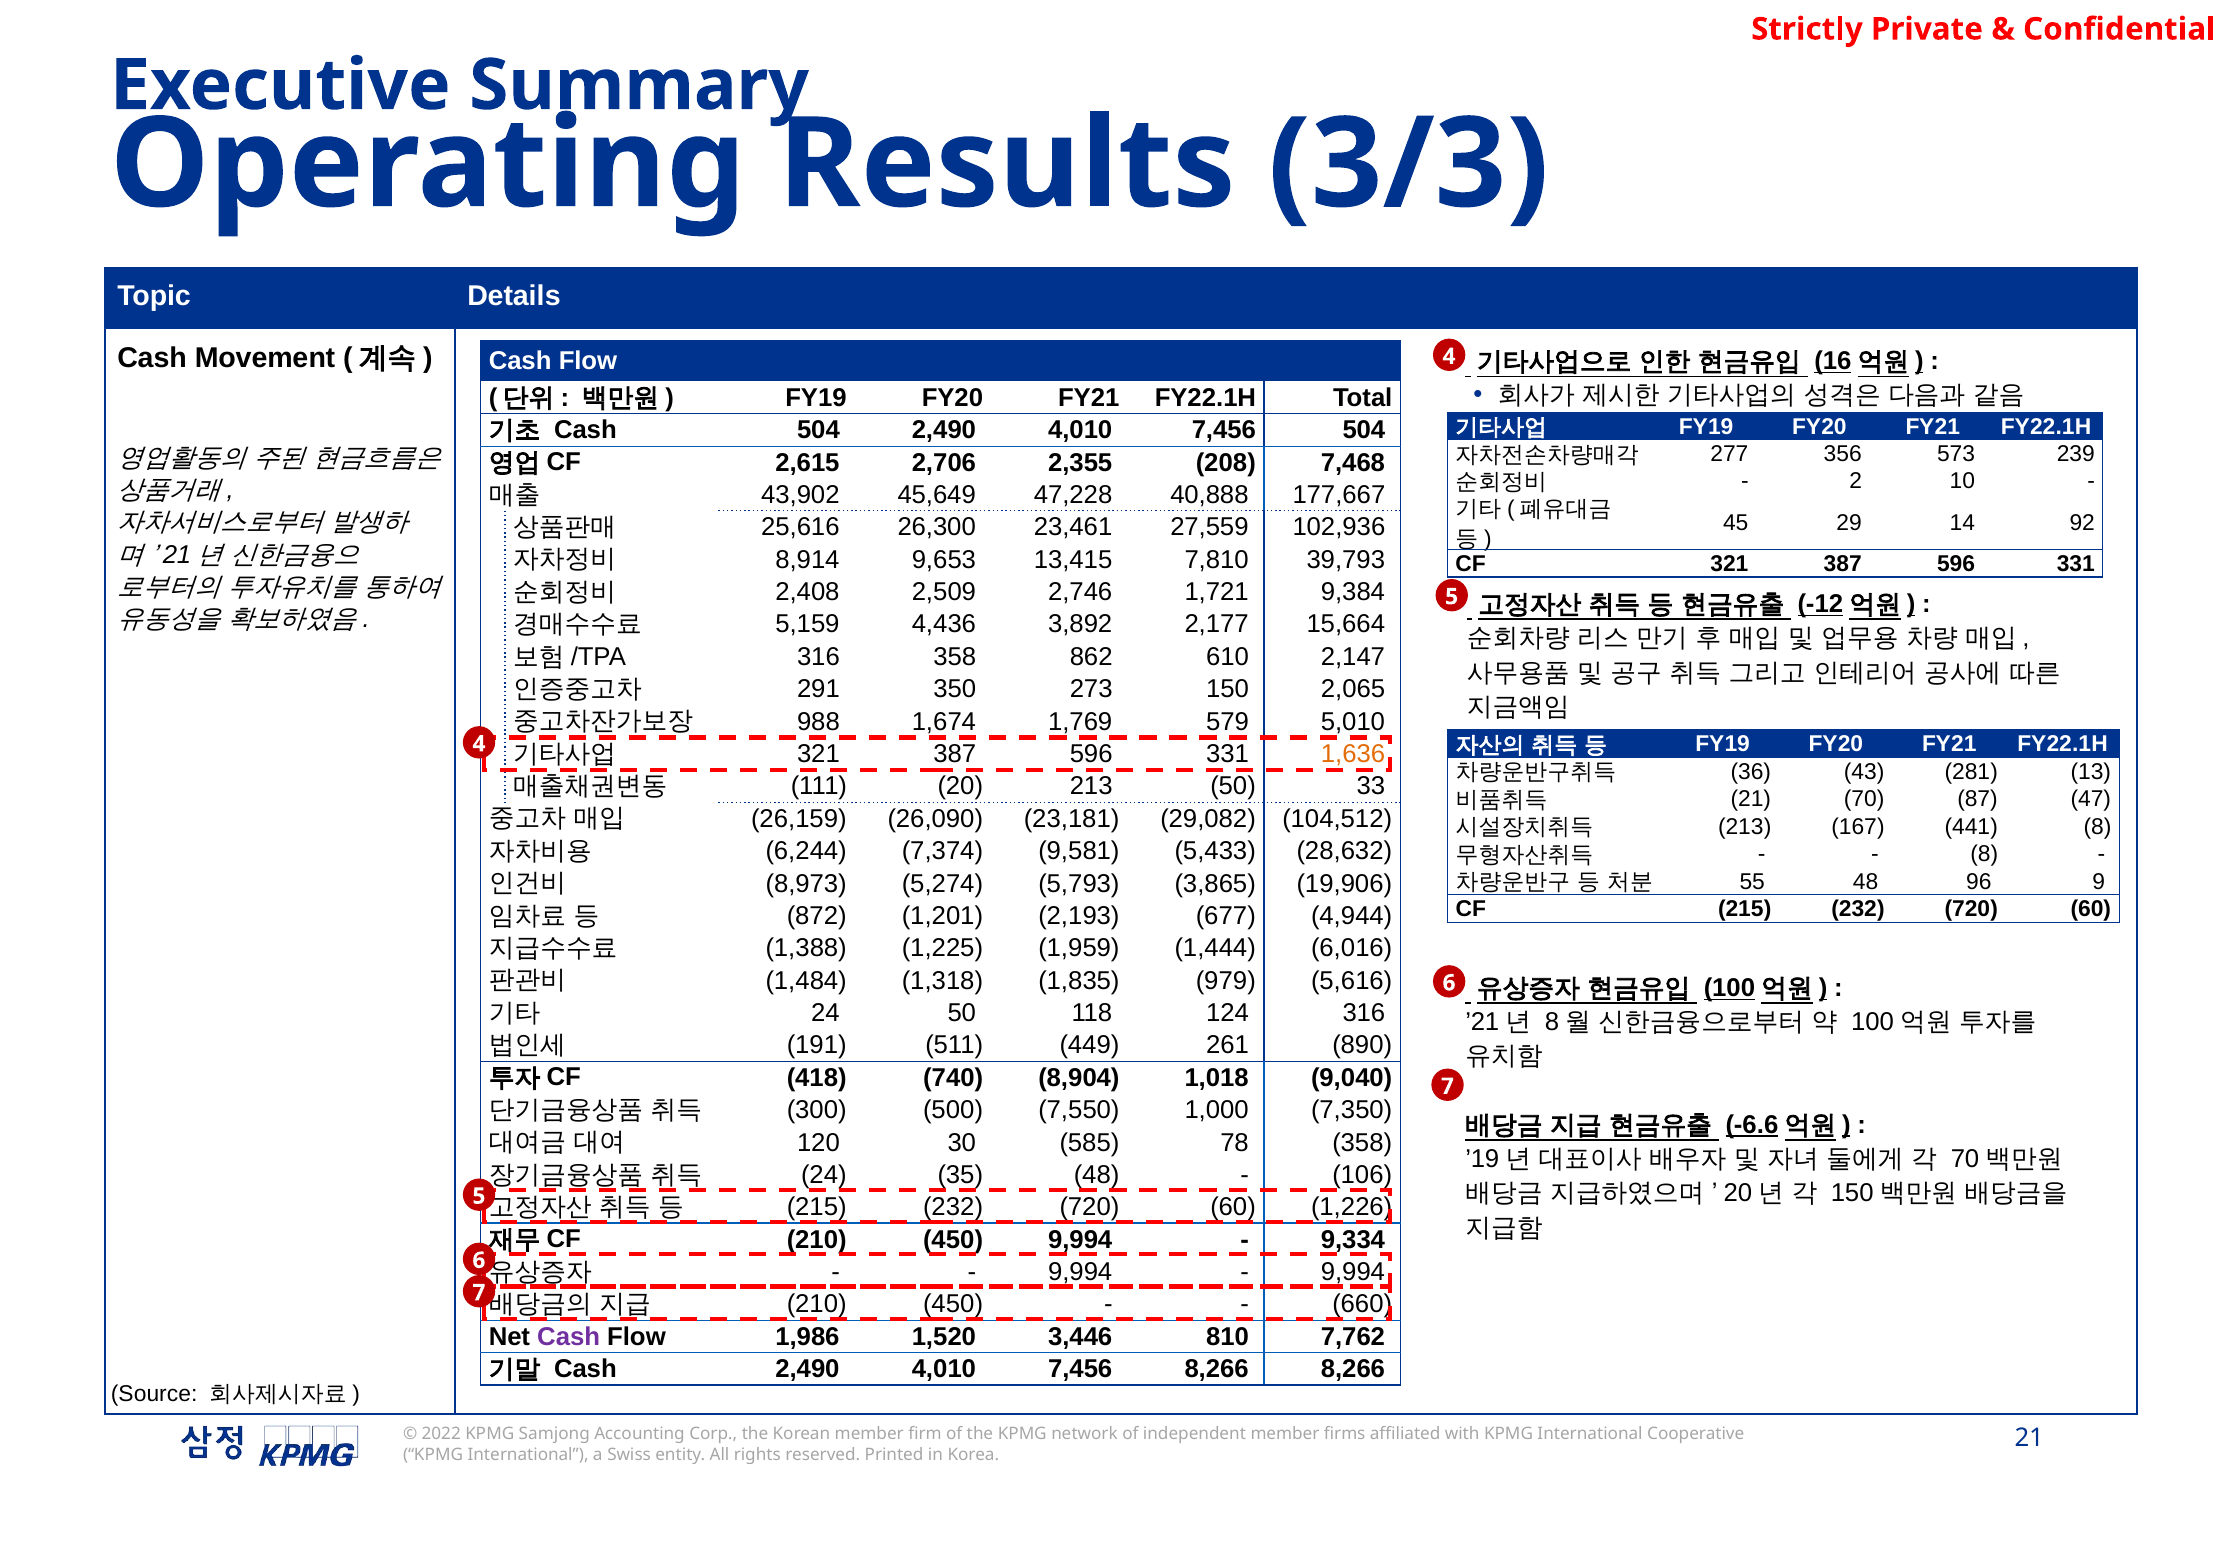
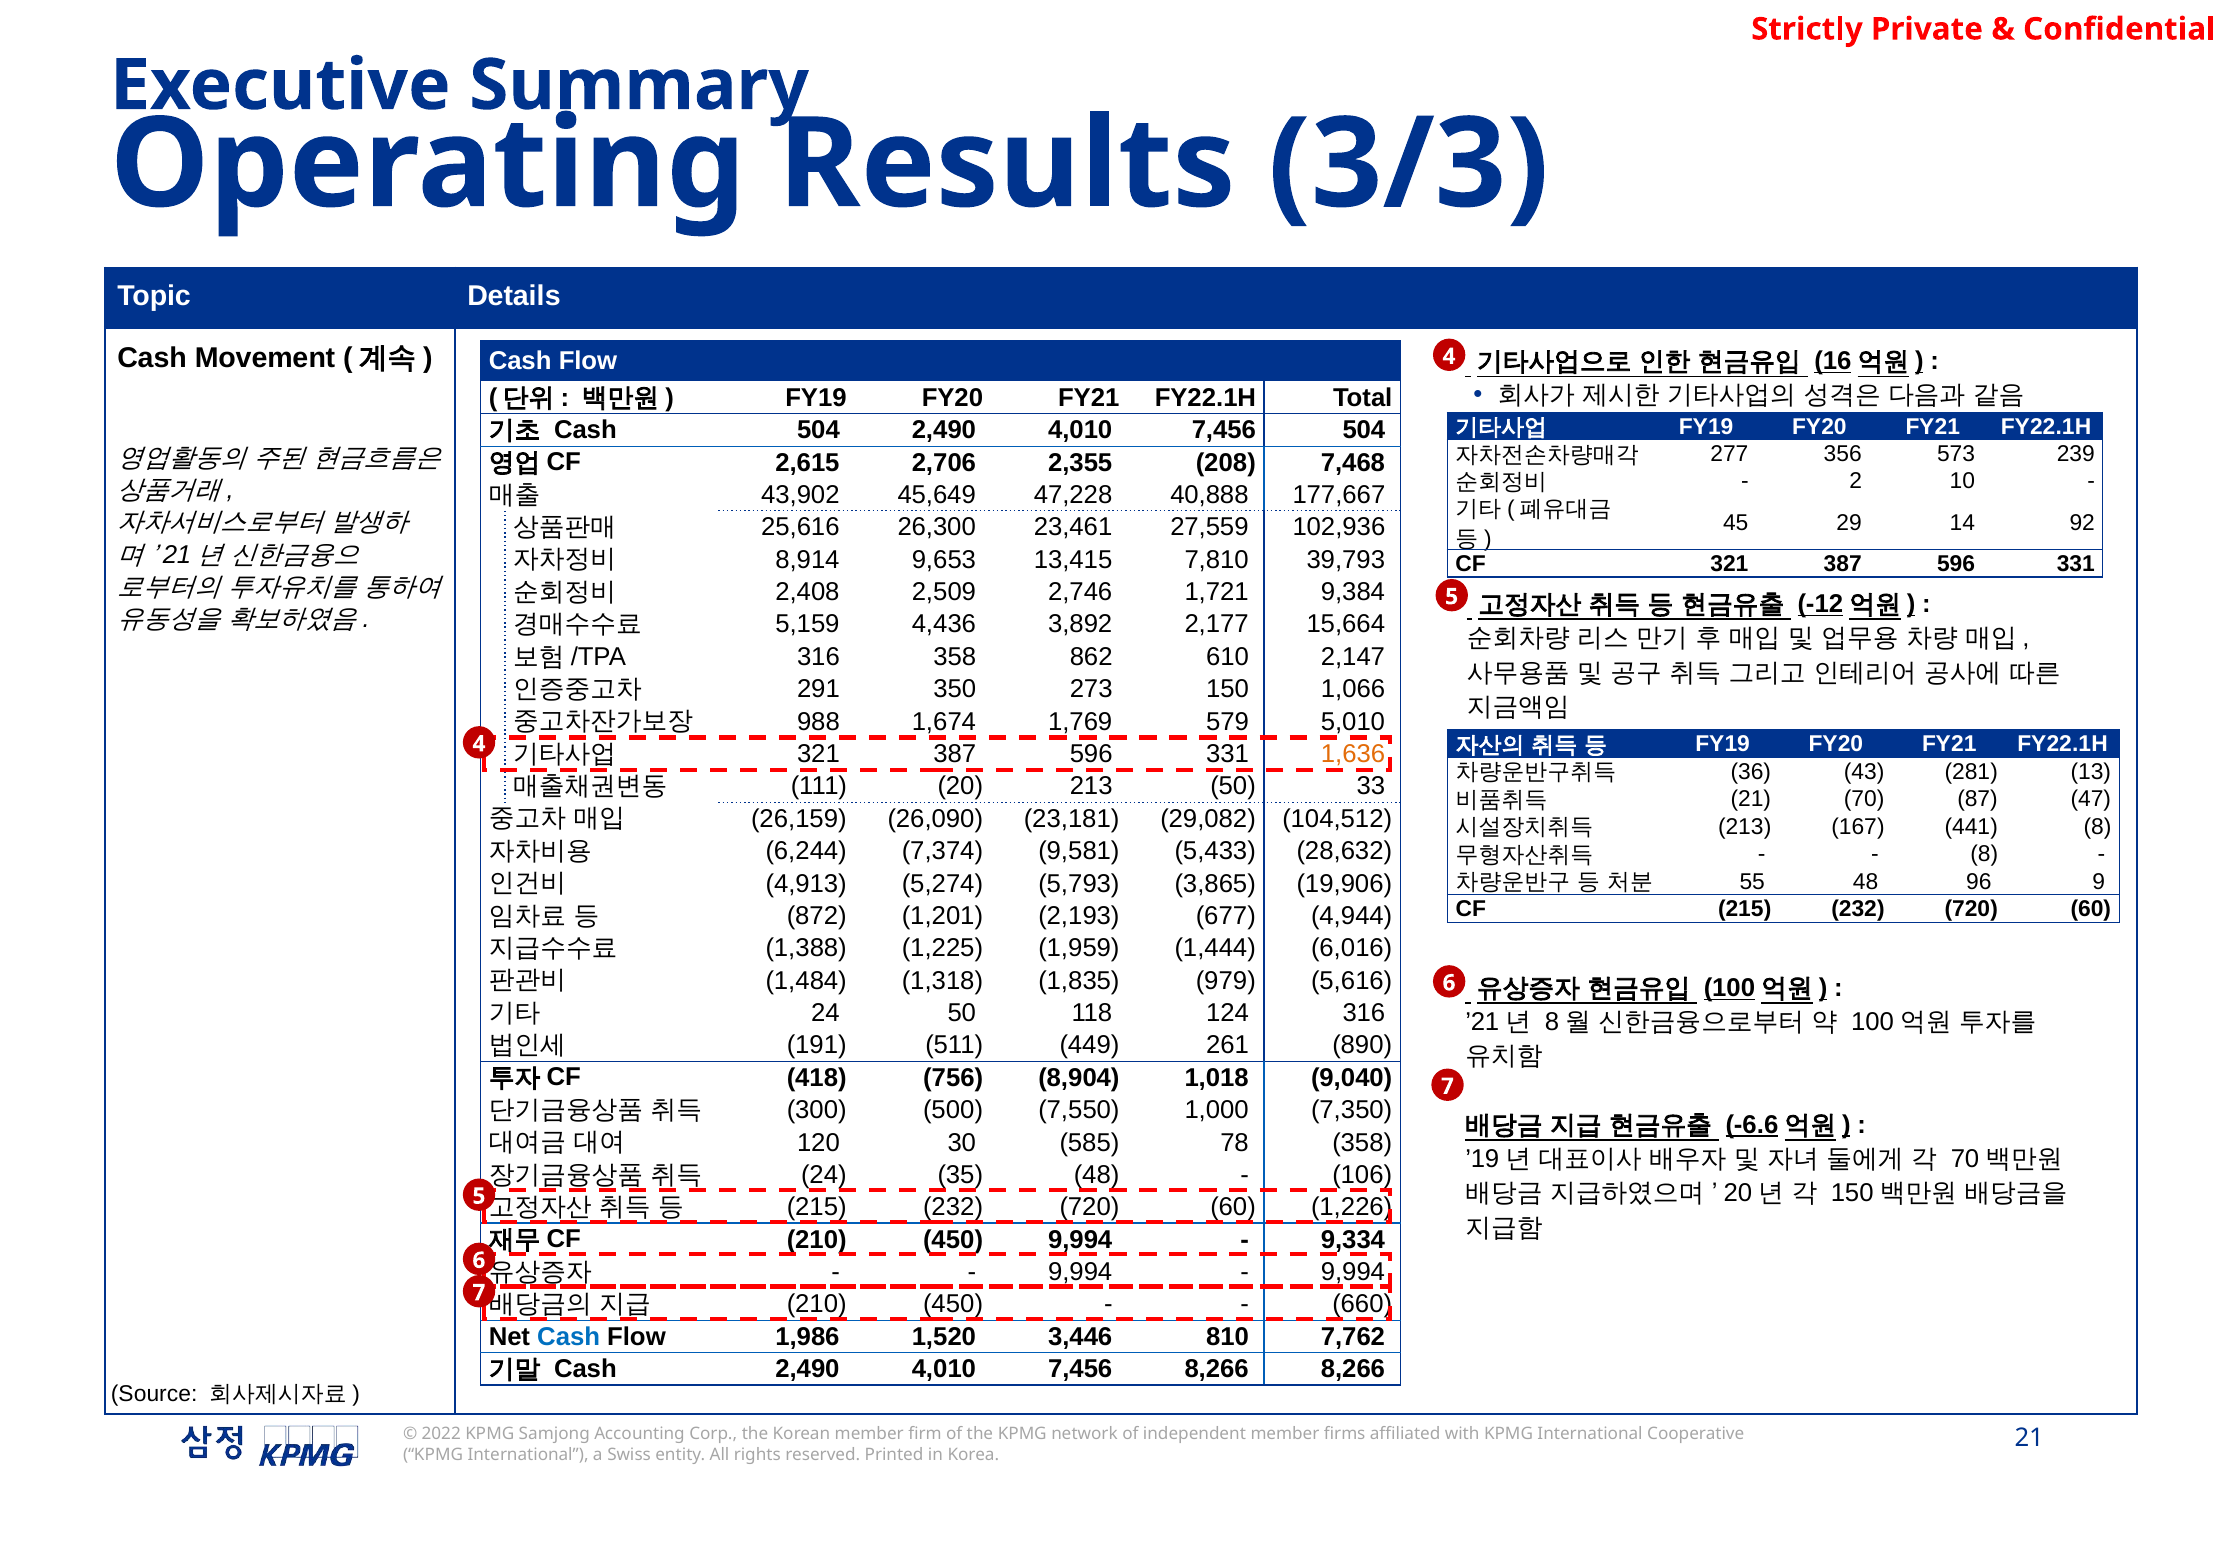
2,065: 2,065 -> 1,066
8,973: 8,973 -> 4,913
740: 740 -> 756
Cash at (569, 1337) colour: purple -> blue
